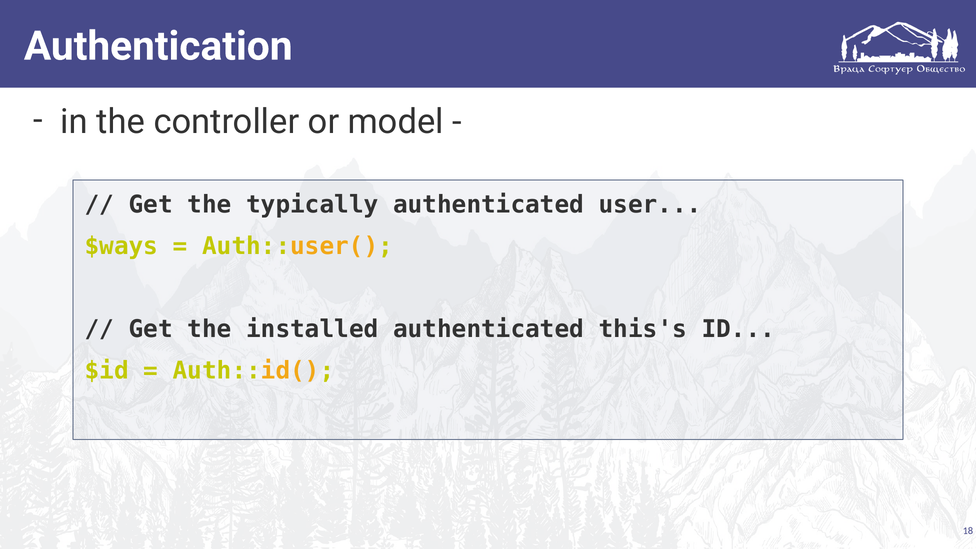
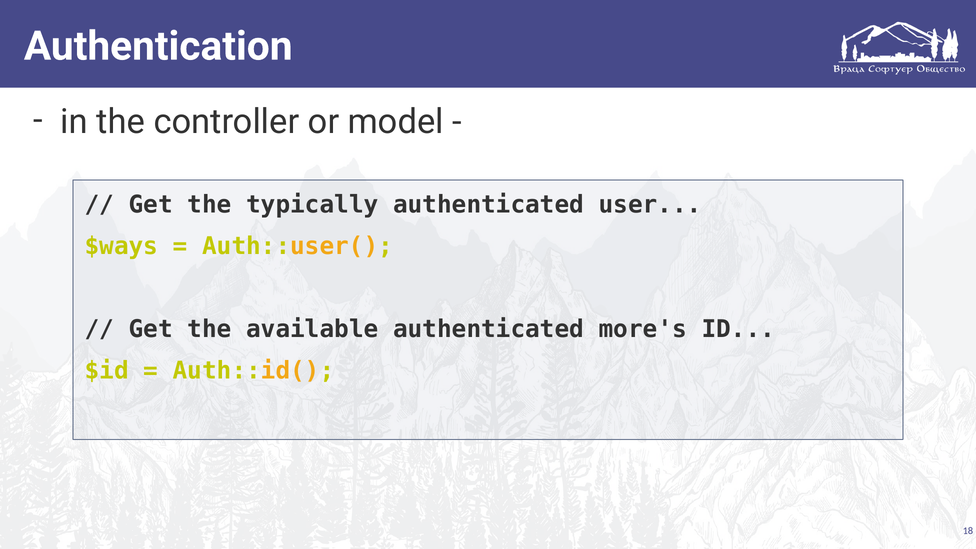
installed: installed -> available
this's: this's -> more's
